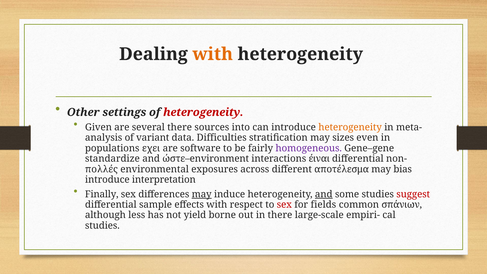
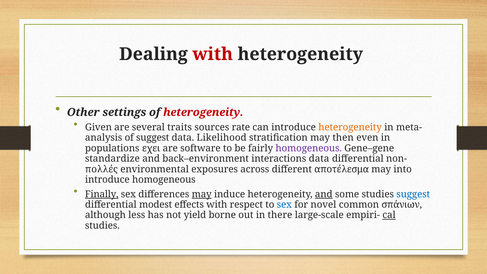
with at (213, 54) colour: orange -> red
several there: there -> traits
into: into -> rate
of variant: variant -> suggest
Difficulties: Difficulties -> Likelihood
sizes: sizes -> then
ώστε–environment: ώστε–environment -> back–environment
interactions έιναι: έιναι -> data
bias: bias -> into
introduce interpretation: interpretation -> homogeneous
Finally underline: none -> present
suggest at (413, 194) colour: red -> blue
sample: sample -> modest
sex at (284, 205) colour: red -> blue
fields: fields -> novel
cal underline: none -> present
